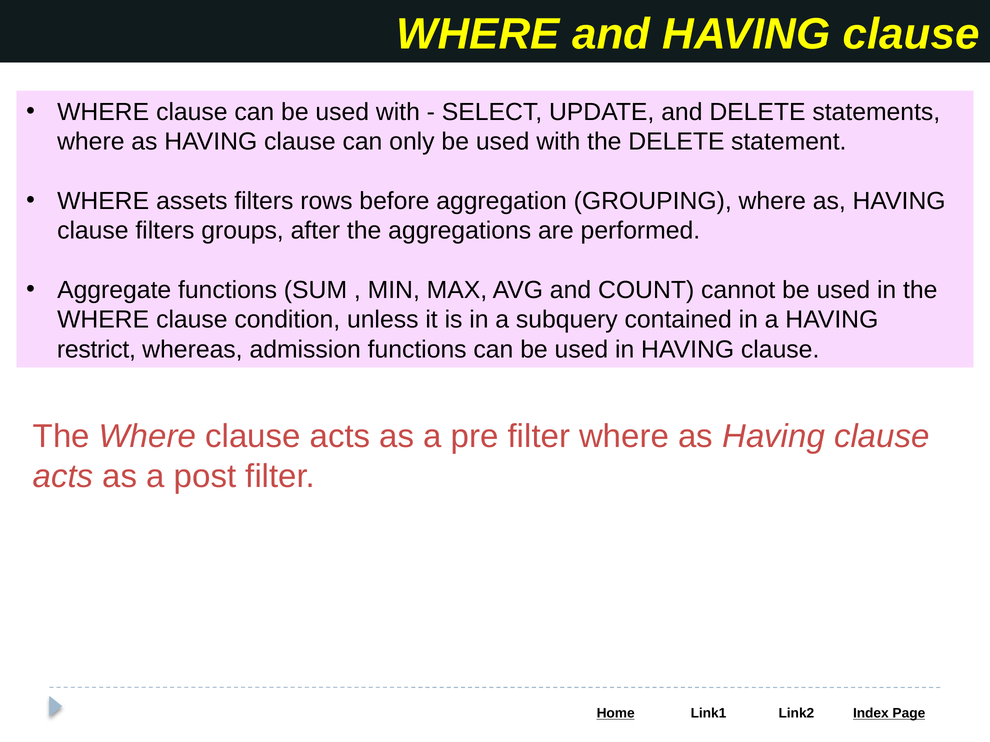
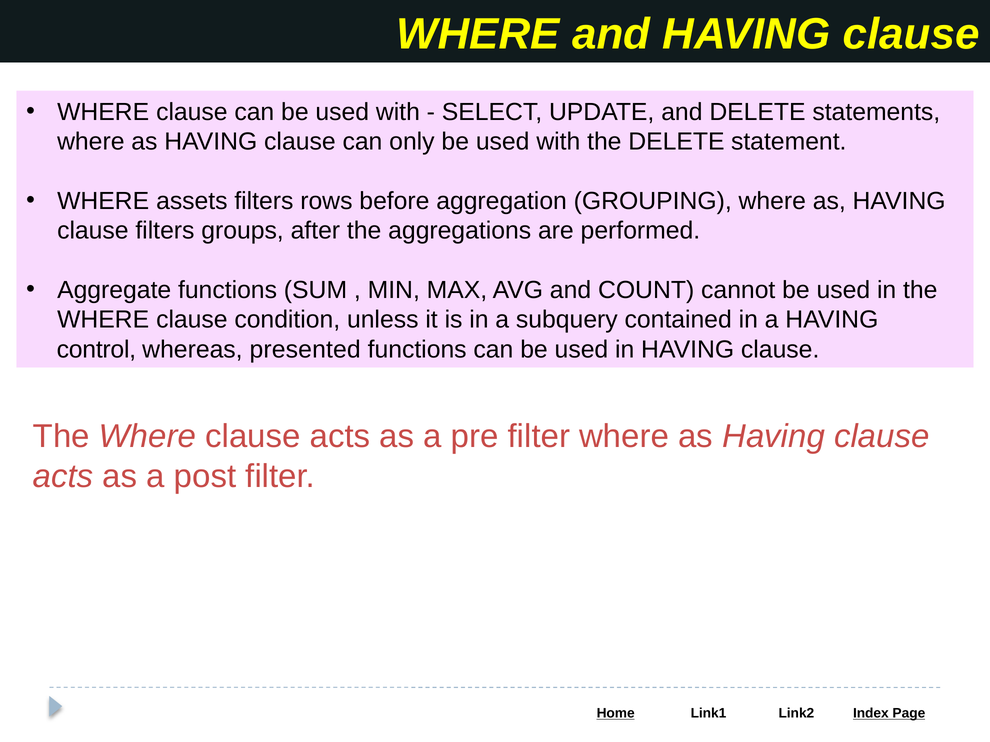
restrict: restrict -> control
admission: admission -> presented
